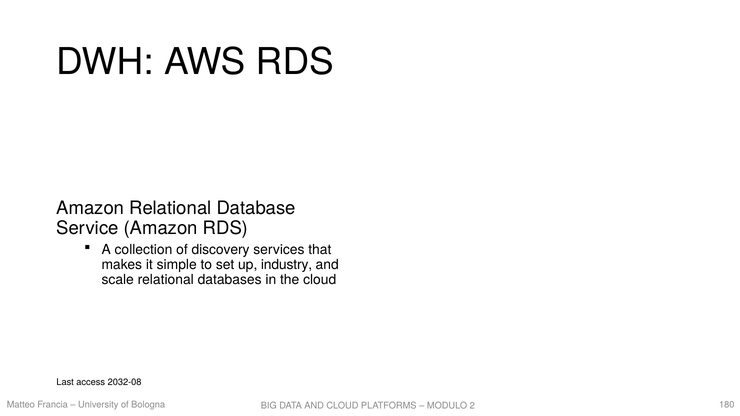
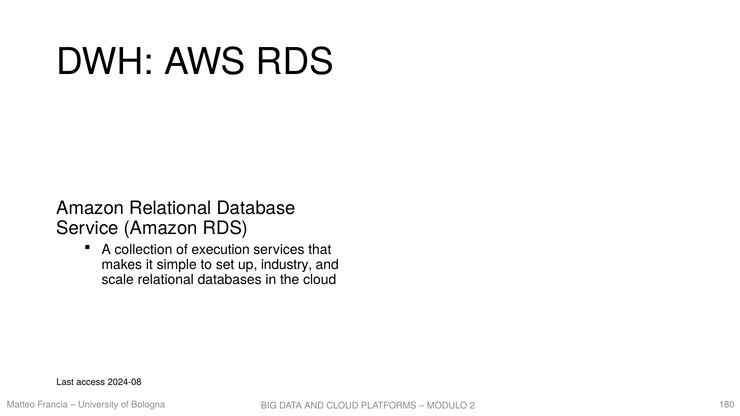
discovery: discovery -> execution
2032-08: 2032-08 -> 2024-08
